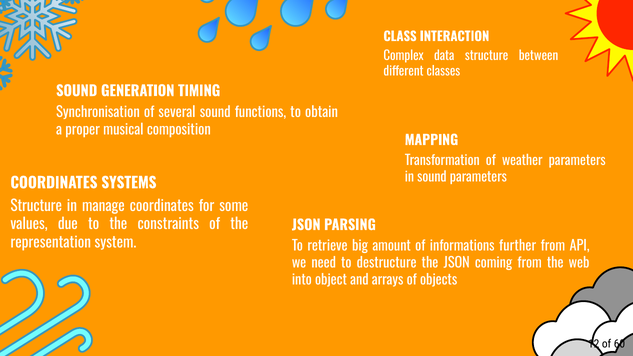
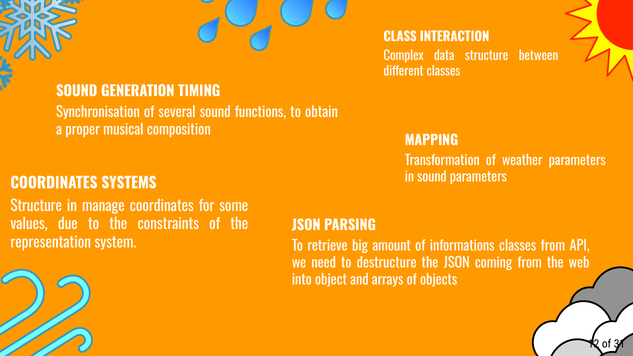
informations further: further -> classes
60: 60 -> 31
